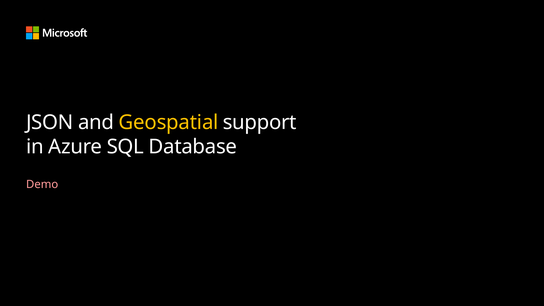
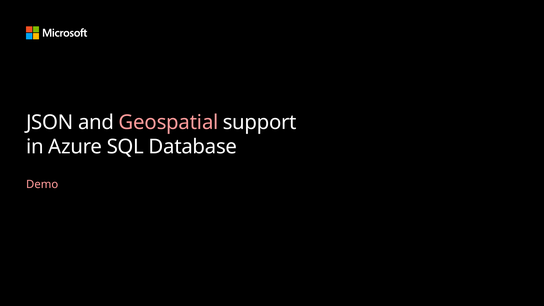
Geospatial colour: yellow -> pink
